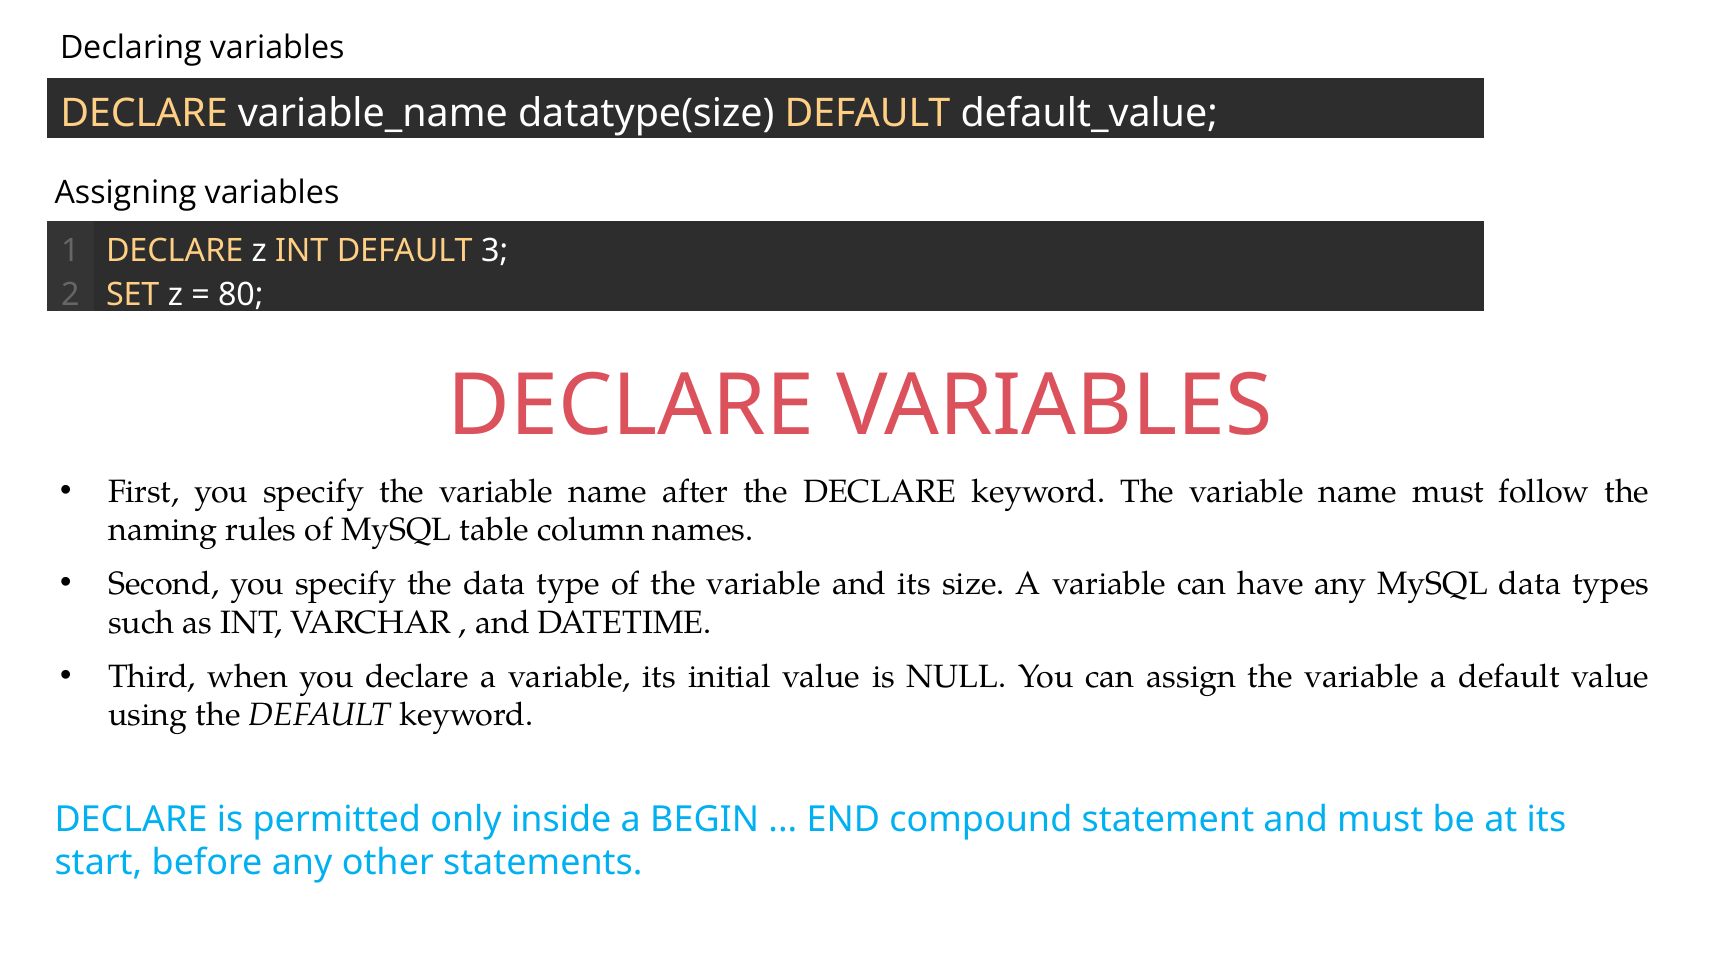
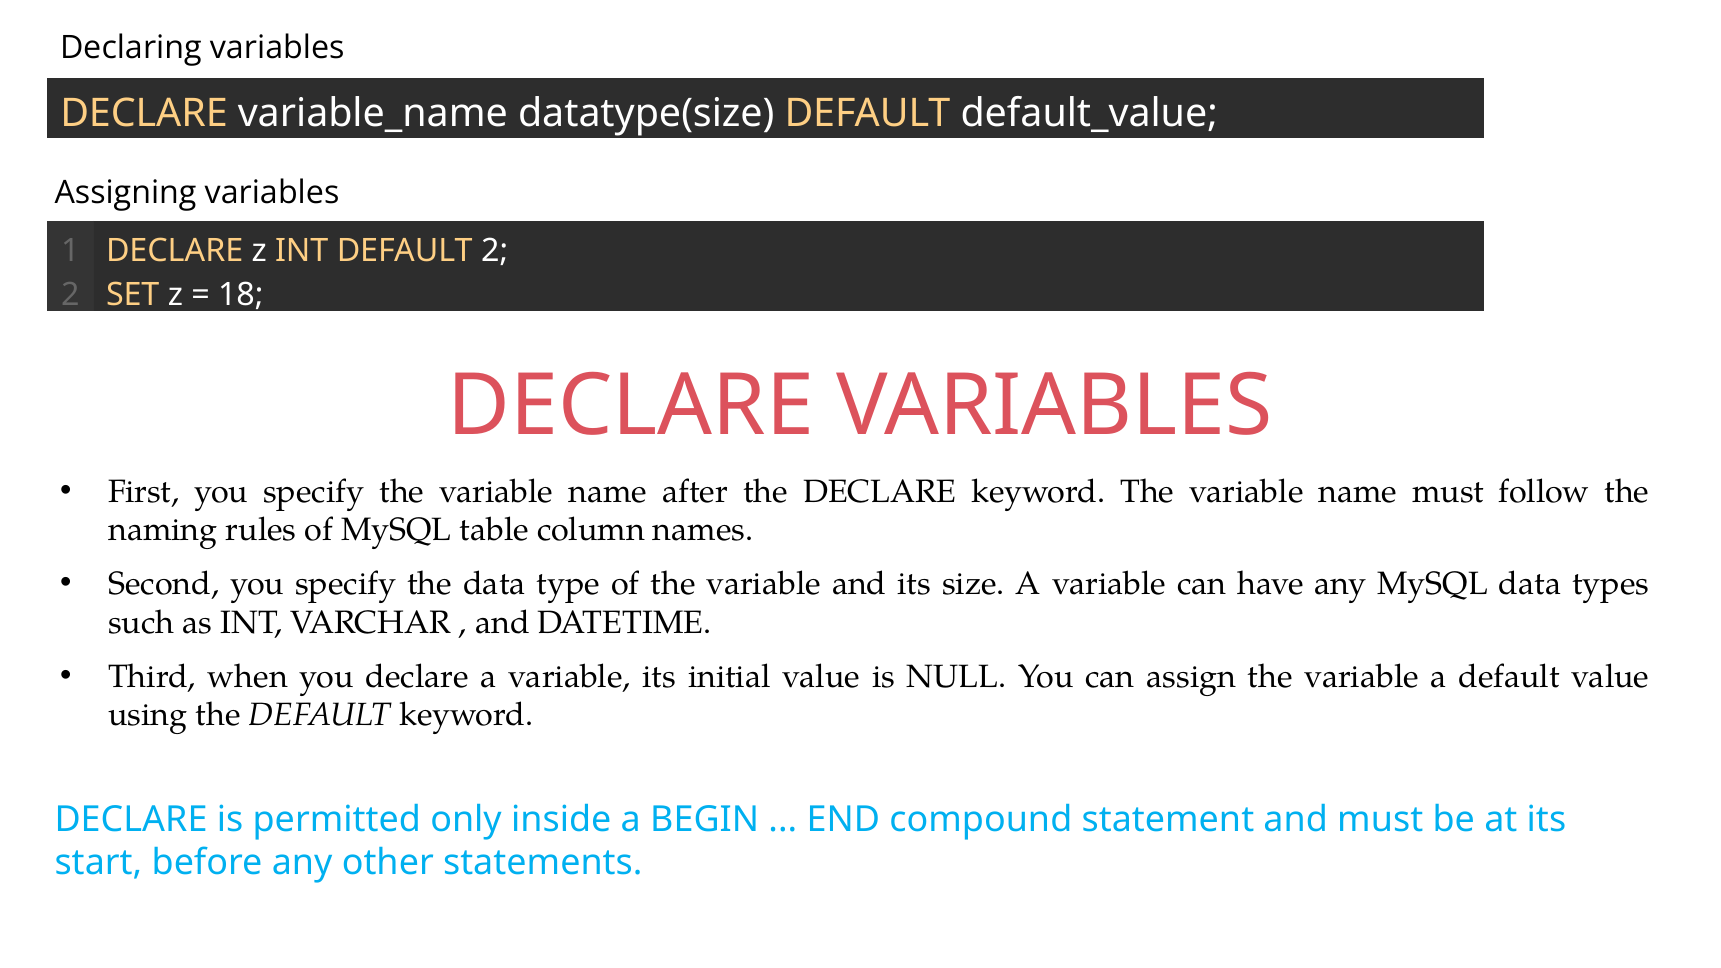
DEFAULT 3: 3 -> 2
80: 80 -> 18
